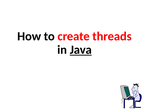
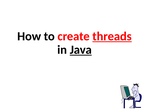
threads underline: none -> present
